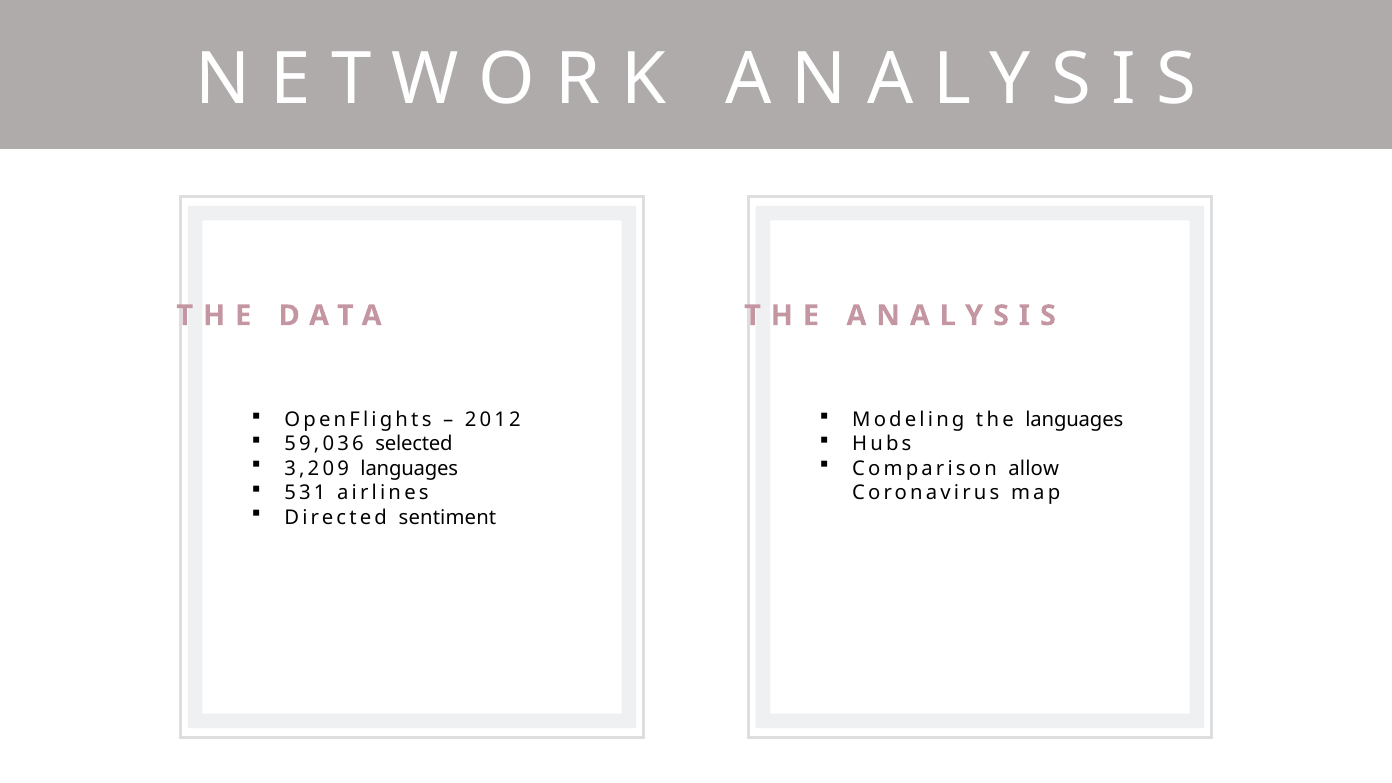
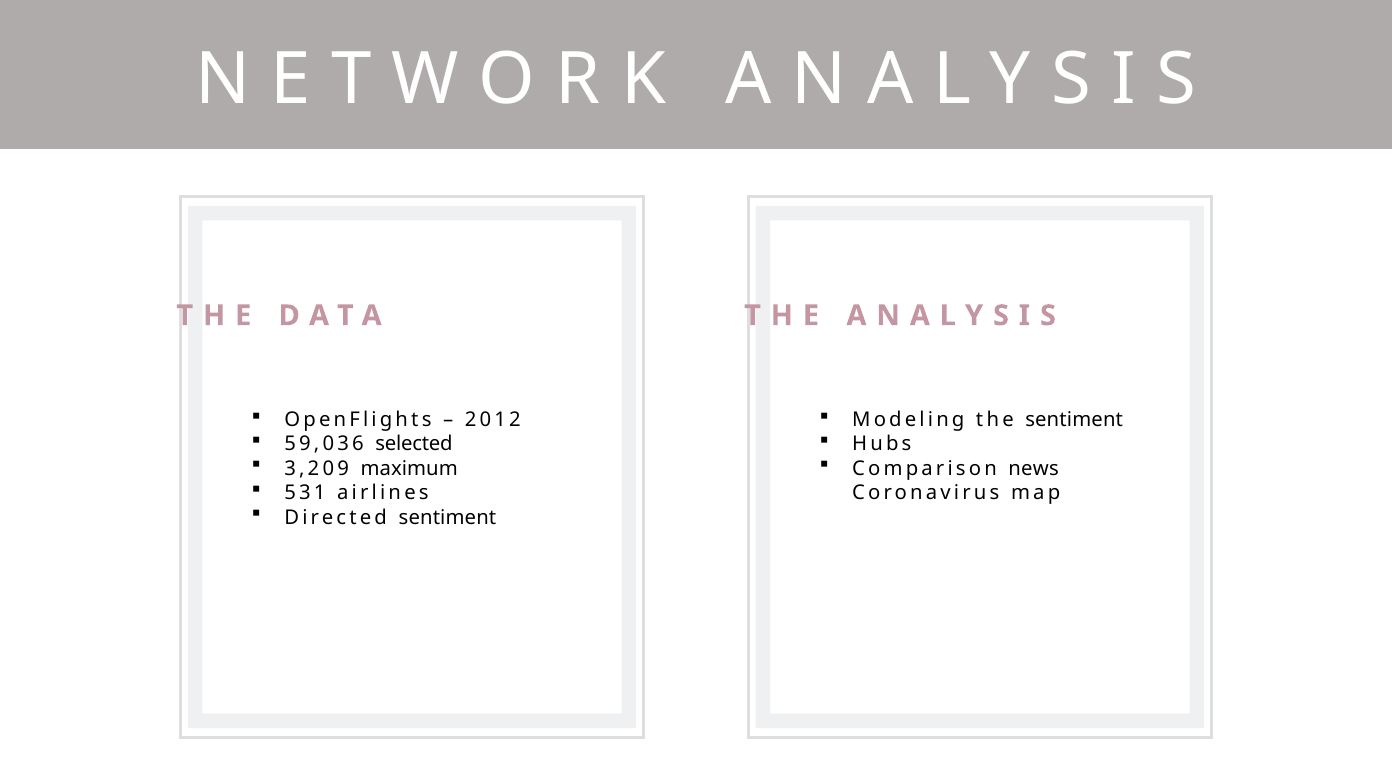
the languages: languages -> sentiment
3,209 languages: languages -> maximum
allow: allow -> news
